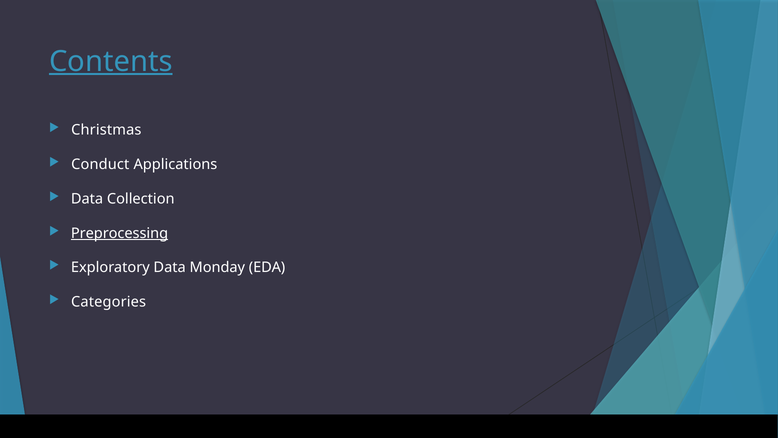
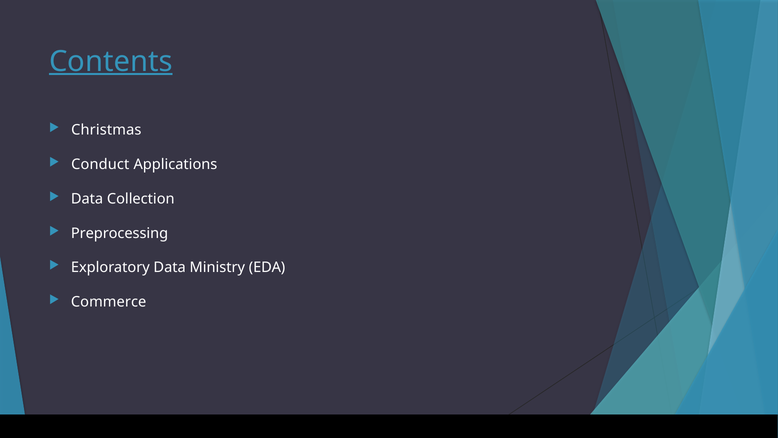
Preprocessing underline: present -> none
Monday: Monday -> Ministry
Categories: Categories -> Commerce
